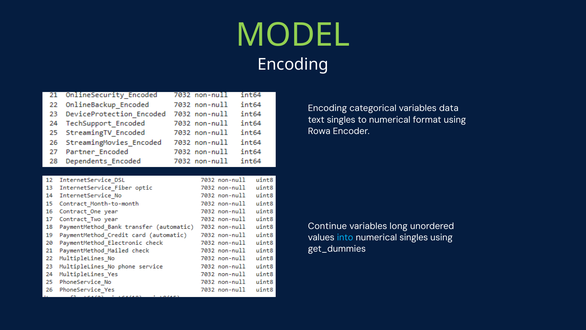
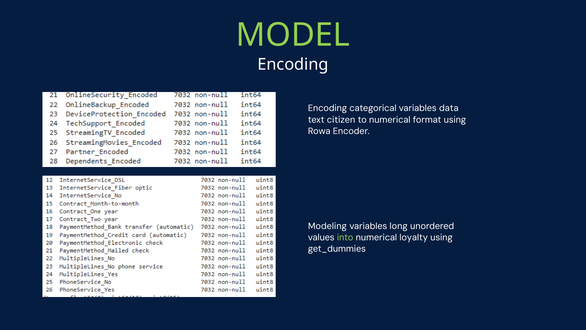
text singles: singles -> citizen
Continue: Continue -> Modeling
into colour: light blue -> light green
numerical singles: singles -> loyalty
